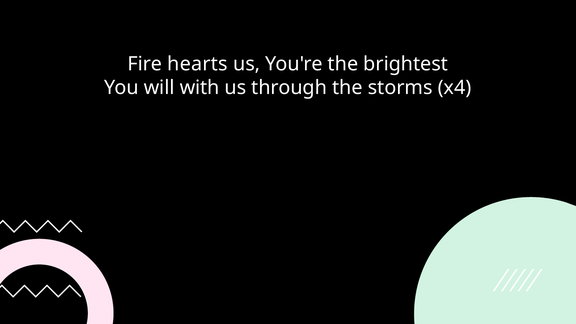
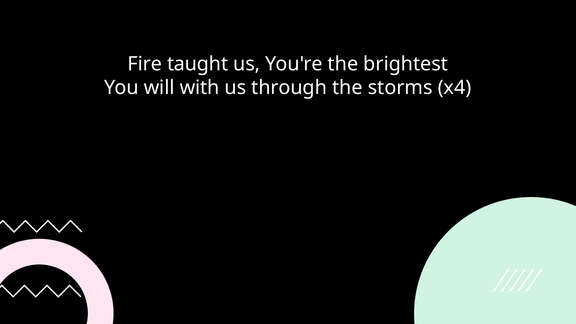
hearts: hearts -> taught
